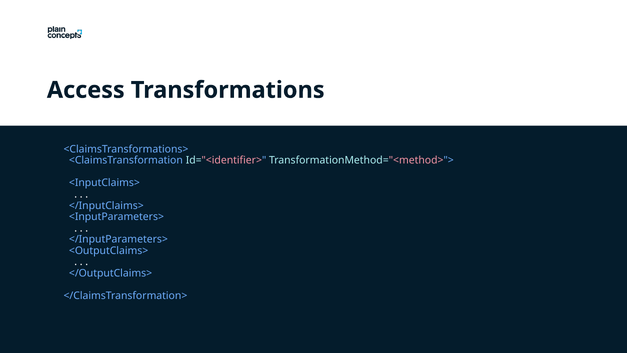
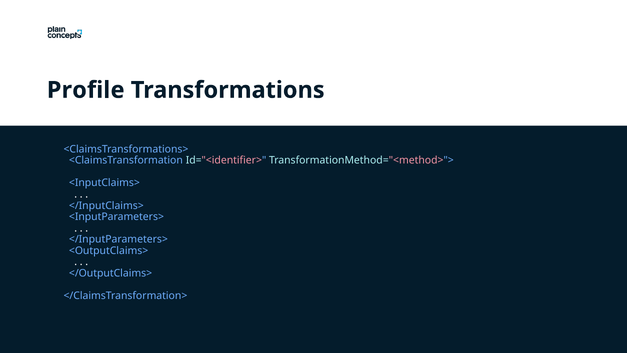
Access: Access -> Profile
